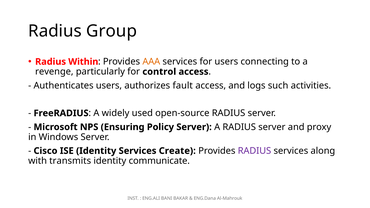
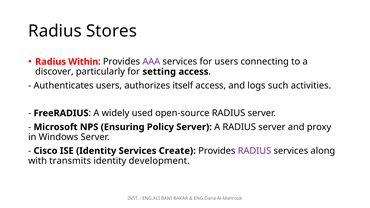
Group: Group -> Stores
AAA colour: orange -> purple
revenge: revenge -> discover
control: control -> setting
fault: fault -> itself
communicate: communicate -> development
